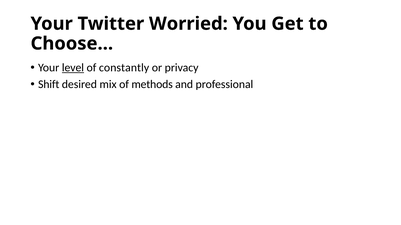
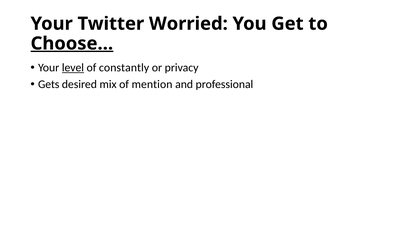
Choose… underline: none -> present
Shift: Shift -> Gets
methods: methods -> mention
